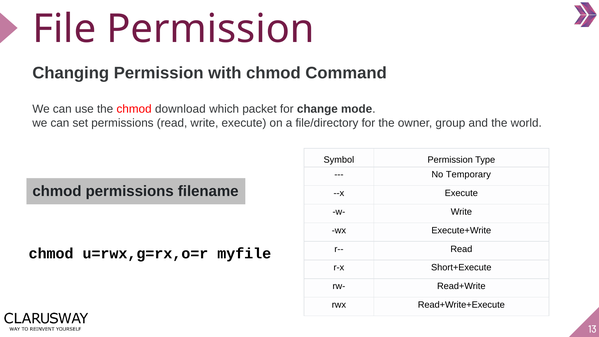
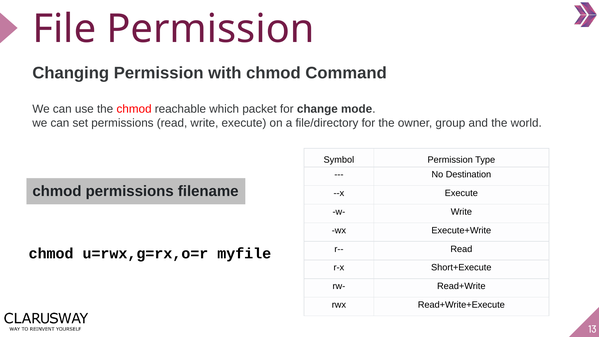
download: download -> reachable
Temporary: Temporary -> Destination
